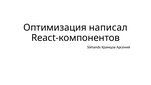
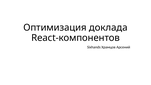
написал: написал -> доклада
